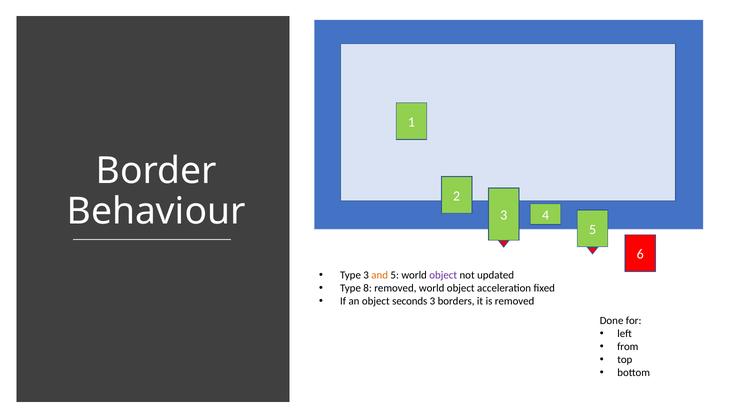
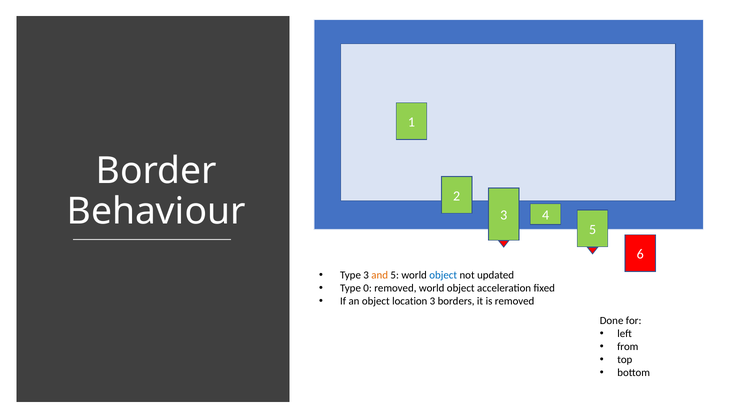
object at (443, 275) colour: purple -> blue
8: 8 -> 0
seconds: seconds -> location
